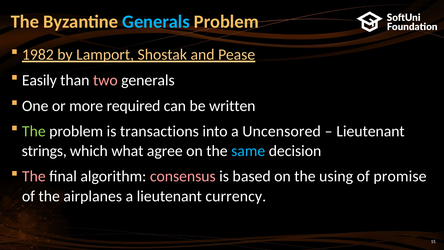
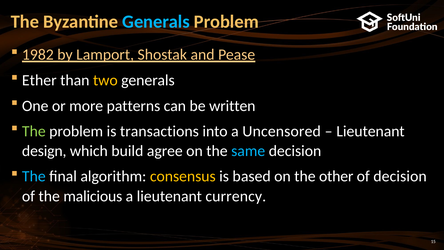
Easily: Easily -> Ether
two colour: pink -> yellow
required: required -> patterns
strings: strings -> design
what: what -> build
The at (34, 176) colour: pink -> light blue
consensus colour: pink -> yellow
using: using -> other
of promise: promise -> decision
airplanes: airplanes -> malicious
